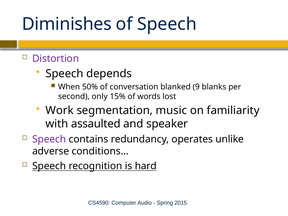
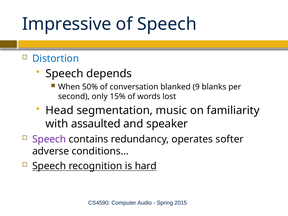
Diminishes: Diminishes -> Impressive
Distortion colour: purple -> blue
Work: Work -> Head
unlike: unlike -> softer
